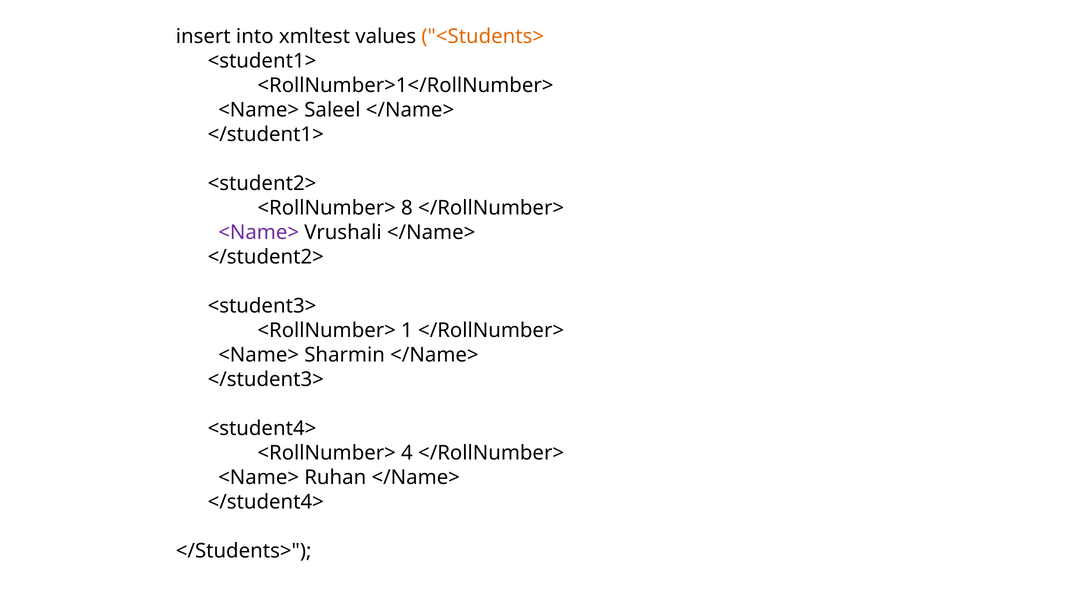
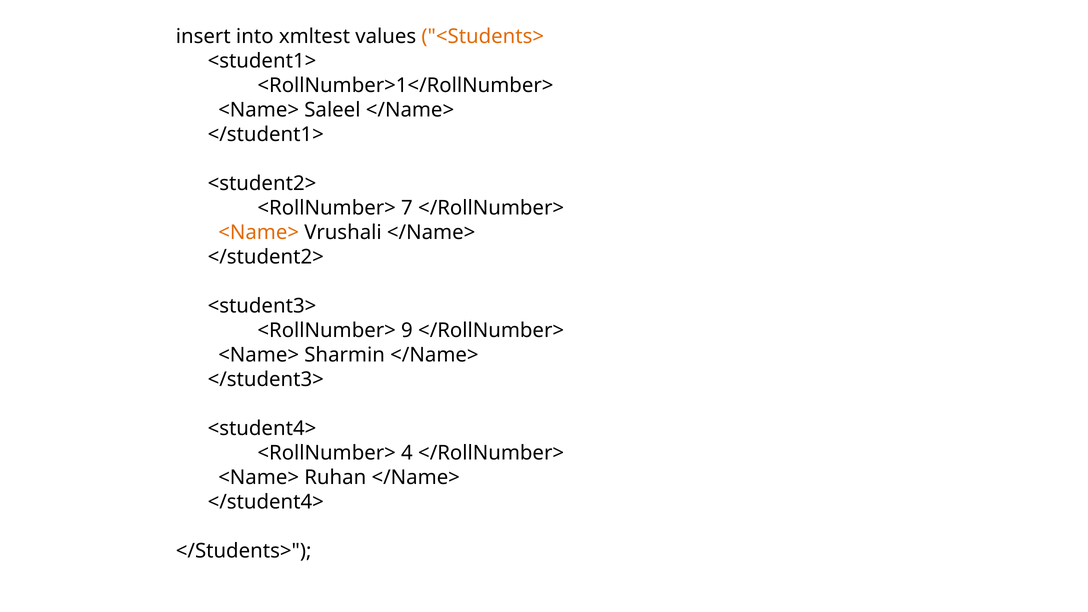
8: 8 -> 7
<Name> at (259, 233) colour: purple -> orange
1: 1 -> 9
